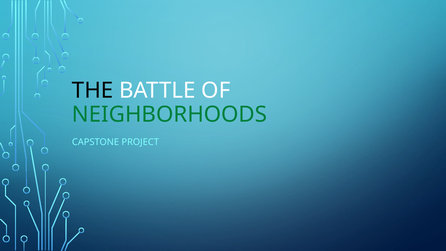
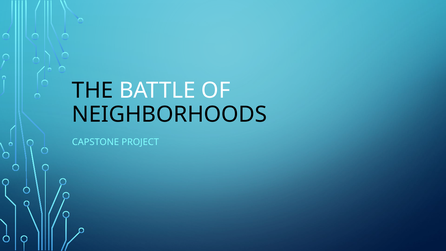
NEIGHBORHOODS colour: green -> black
